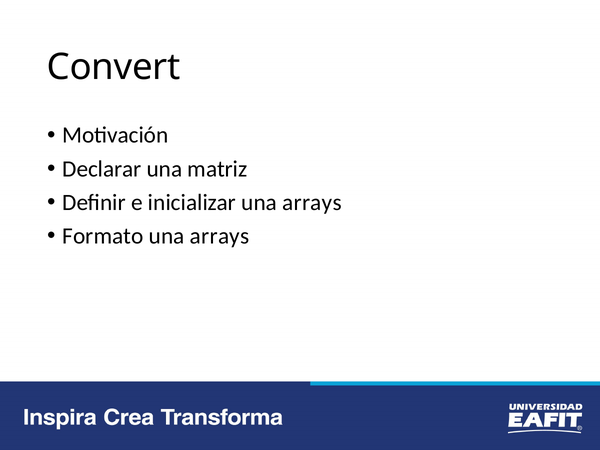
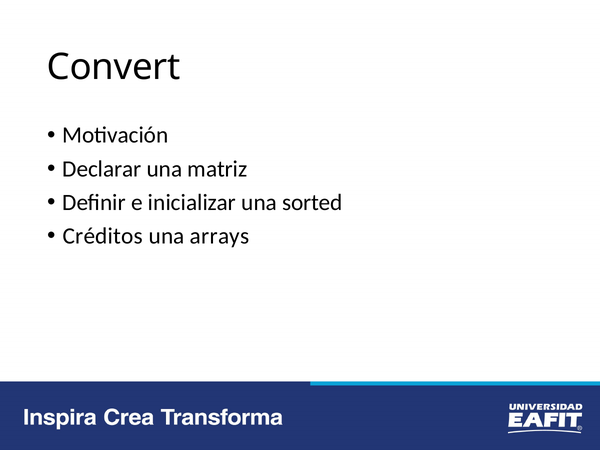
inicializar una arrays: arrays -> sorted
Formato: Formato -> Créditos
